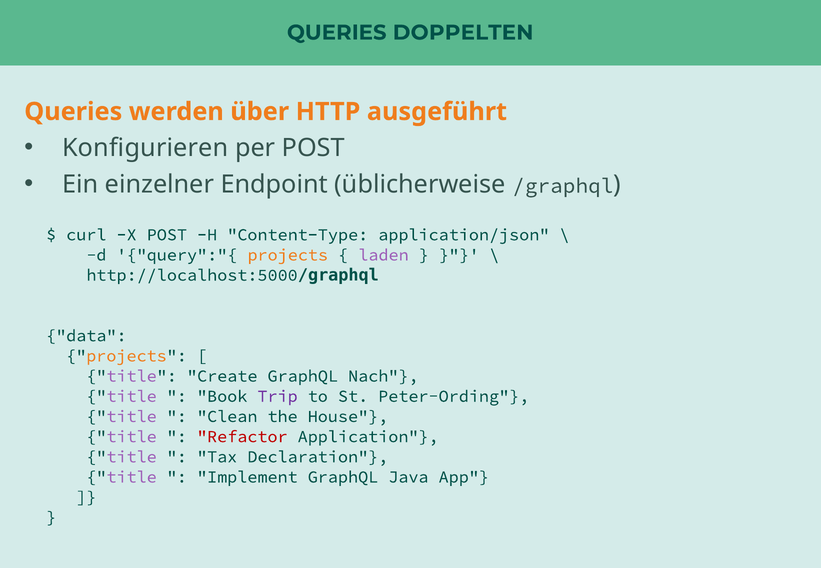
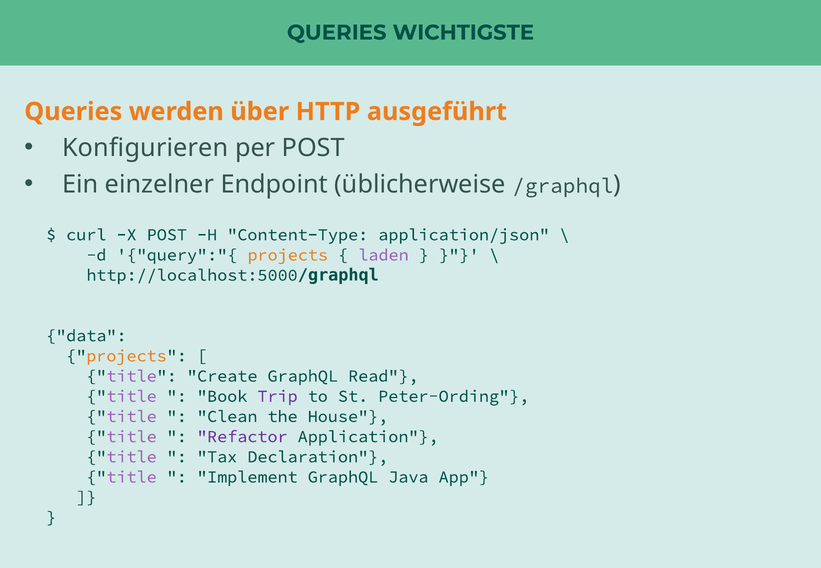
DOPPELTEN: DOPPELTEN -> WICHTIGSTE
Nach: Nach -> Read
Refactor colour: red -> purple
